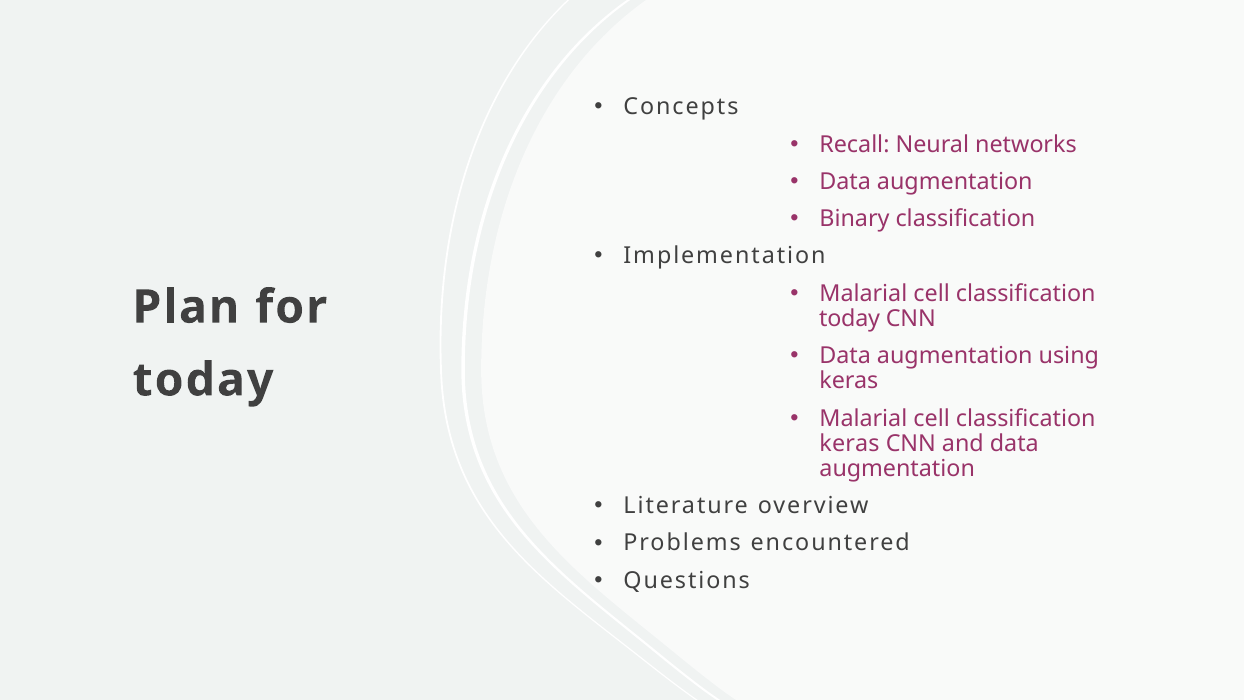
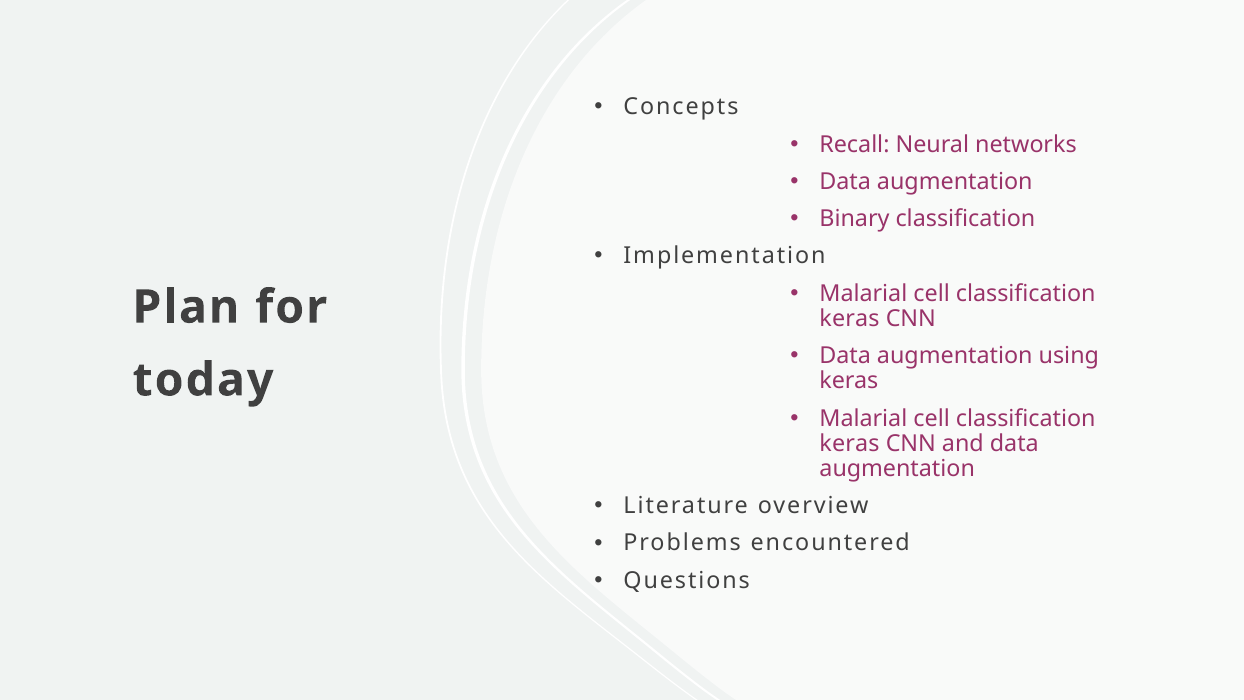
today at (850, 319): today -> keras
